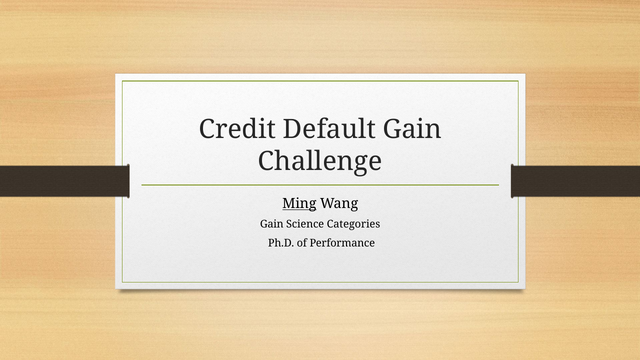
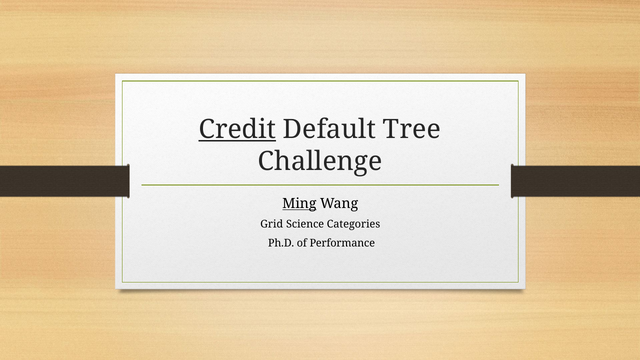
Credit underline: none -> present
Default Gain: Gain -> Tree
Gain at (272, 224): Gain -> Grid
